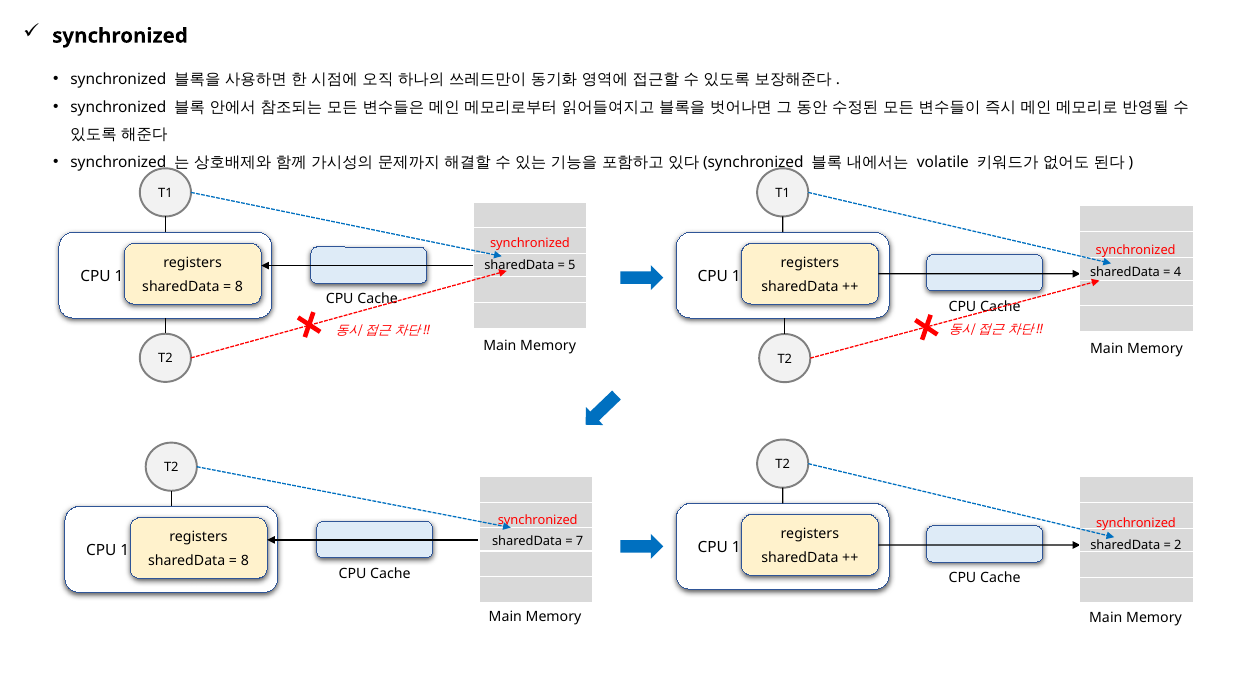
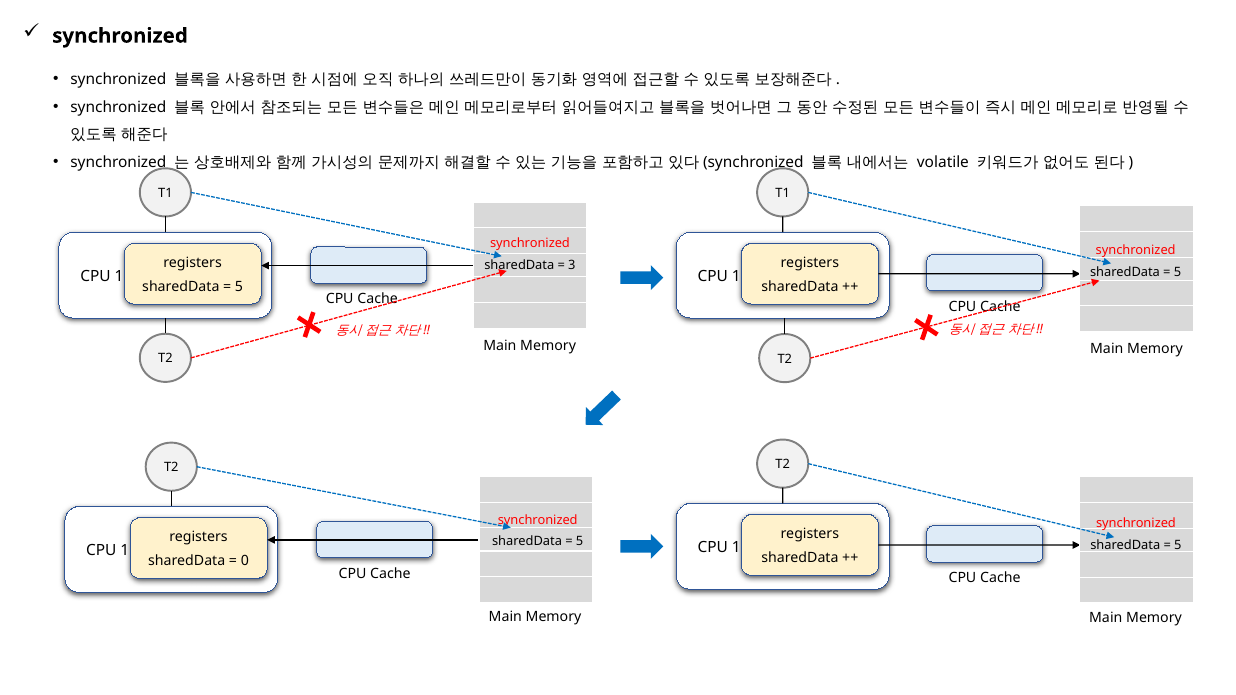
5: 5 -> 3
4 at (1178, 273): 4 -> 5
8 at (239, 286): 8 -> 5
7 at (580, 542): 7 -> 5
2 at (1178, 546): 2 -> 5
8 at (245, 561): 8 -> 0
